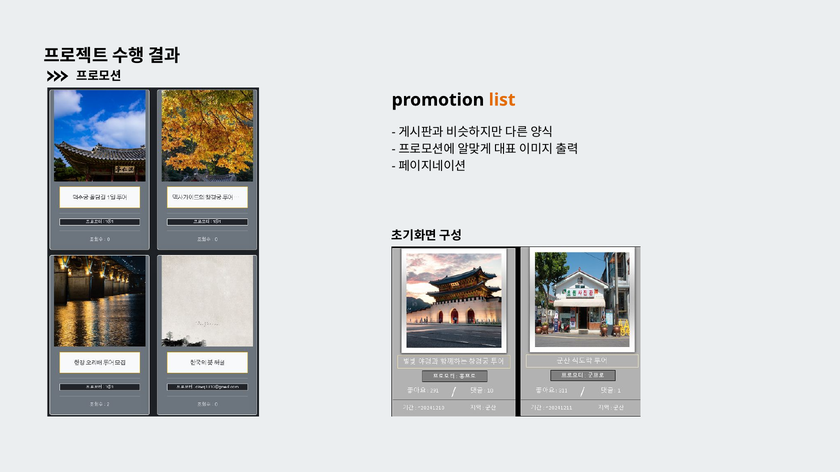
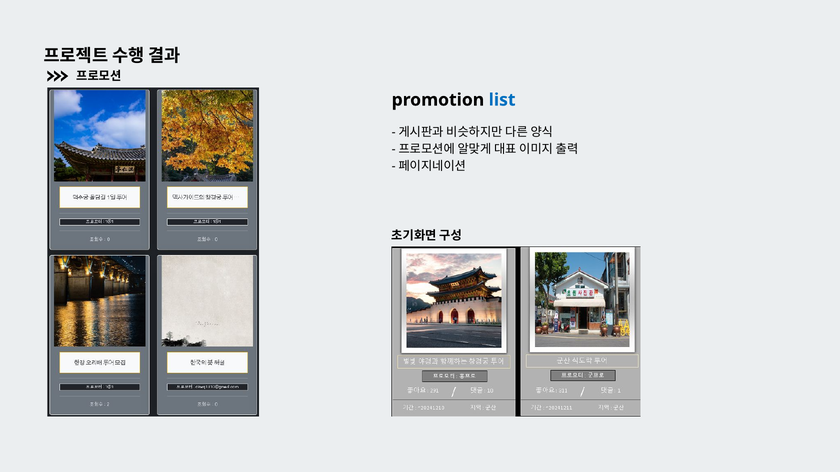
list colour: orange -> blue
